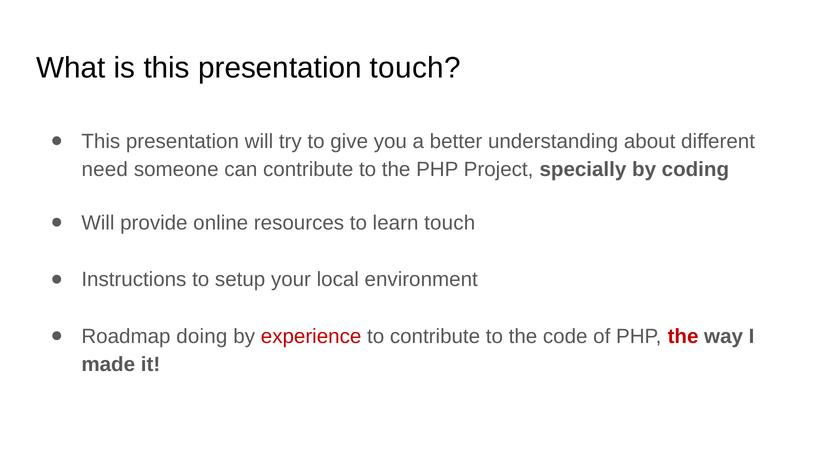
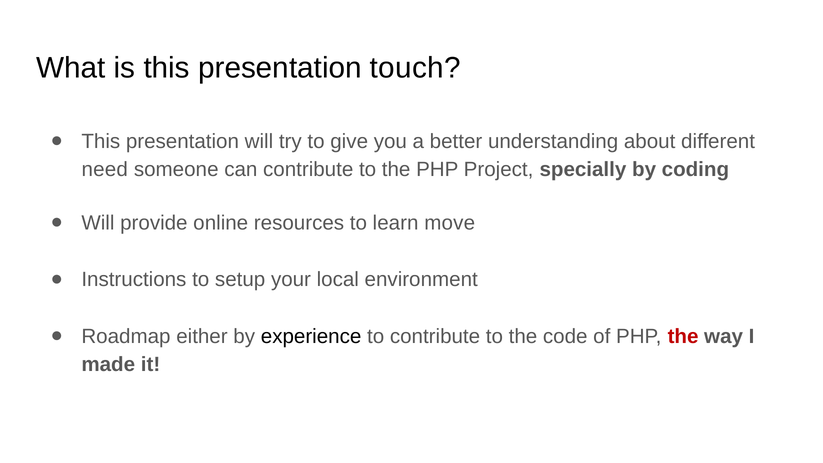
learn touch: touch -> move
doing: doing -> either
experience colour: red -> black
